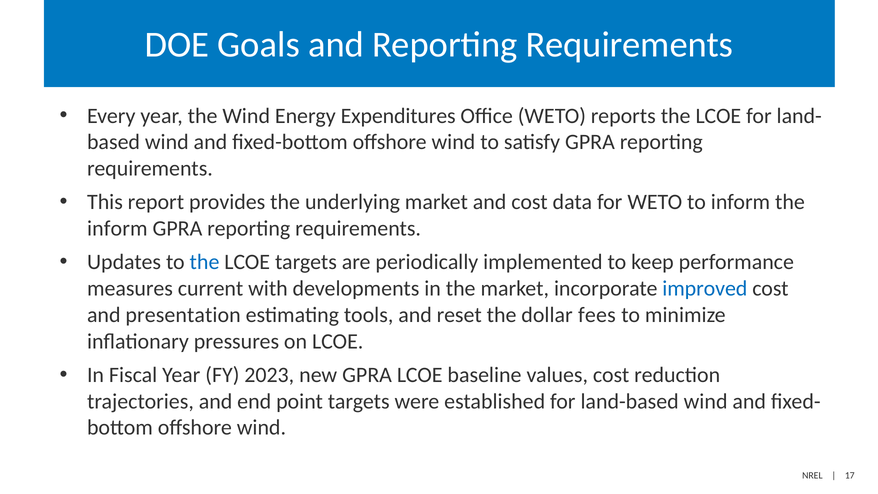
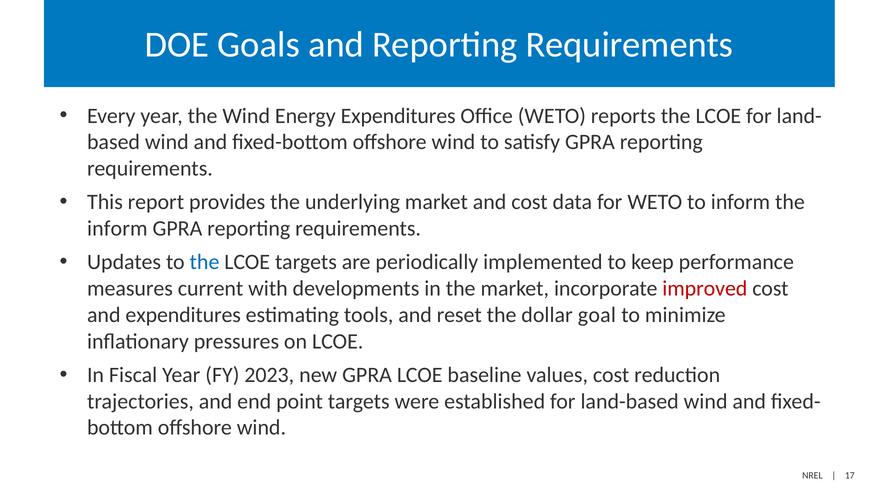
improved colour: blue -> red
and presentation: presentation -> expenditures
fees: fees -> goal
